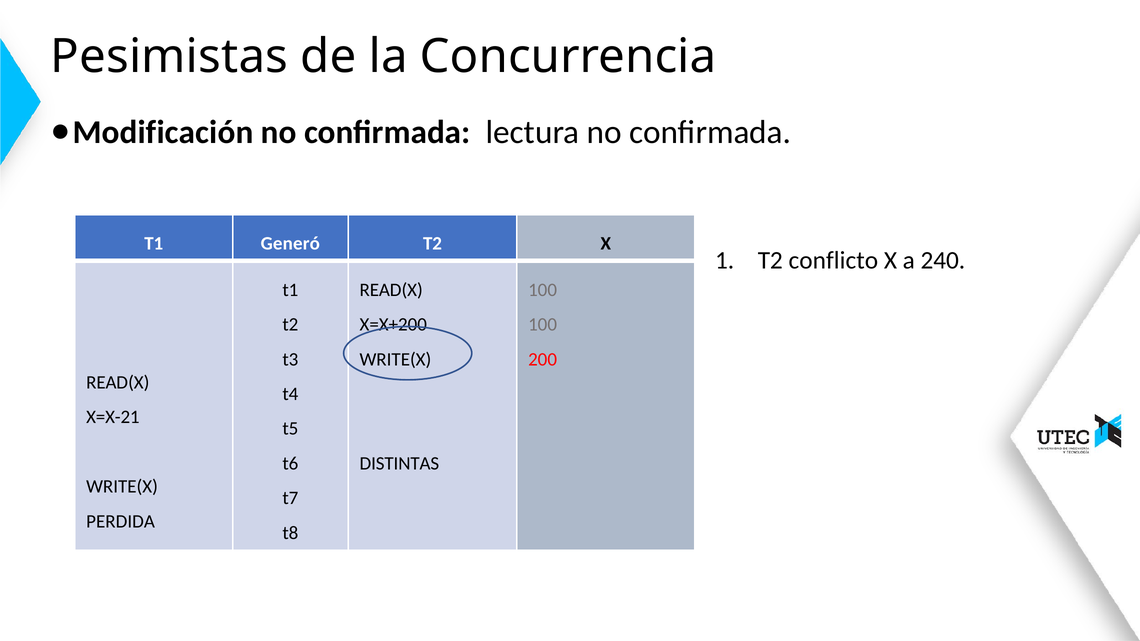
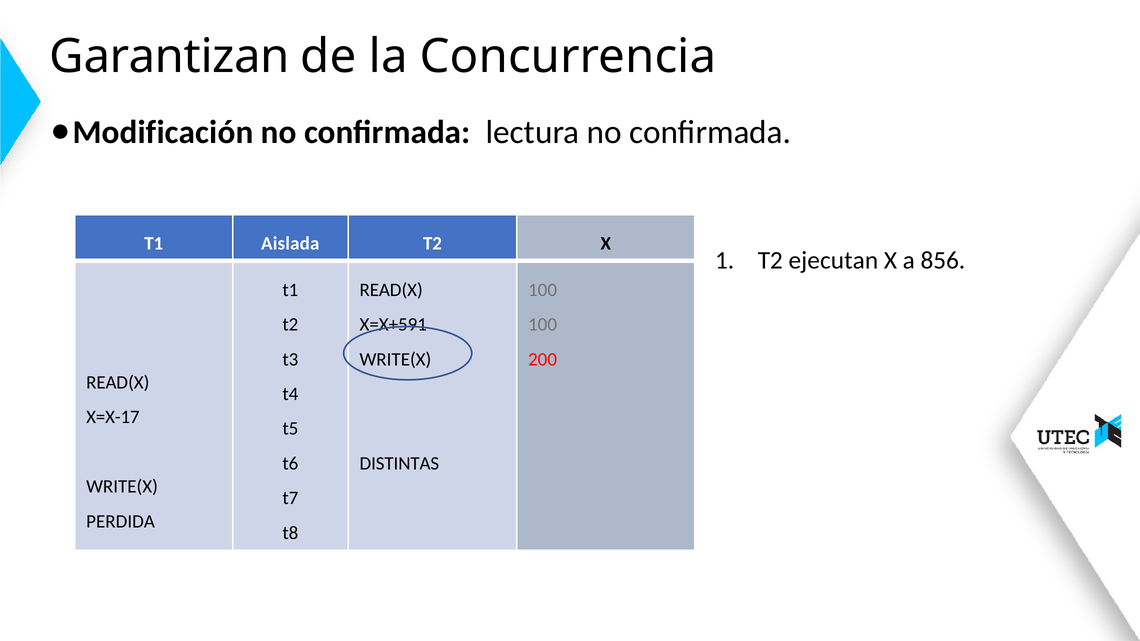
Pesimistas: Pesimistas -> Garantizan
Generó: Generó -> Aislada
conflicto: conflicto -> ejecutan
240: 240 -> 856
X=X+200: X=X+200 -> X=X+591
X=X-21: X=X-21 -> X=X-17
